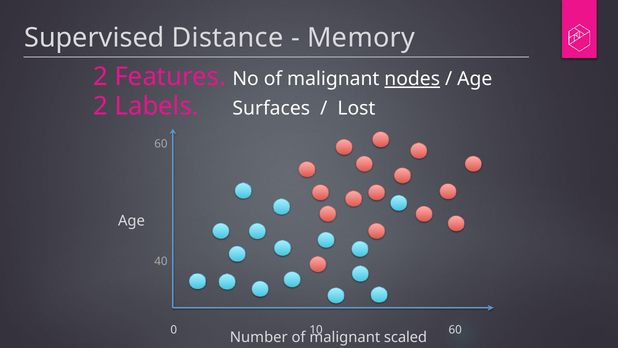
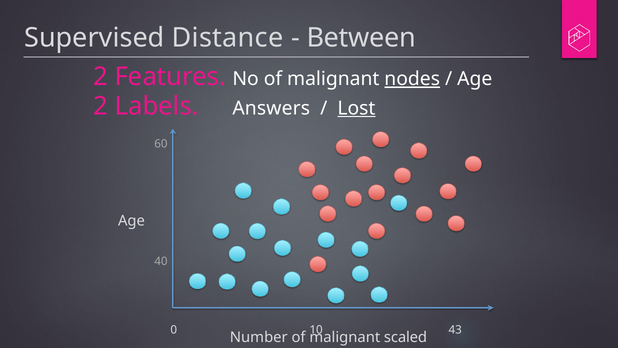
Memory: Memory -> Between
Surfaces: Surfaces -> Answers
Lost underline: none -> present
60 at (455, 330): 60 -> 43
